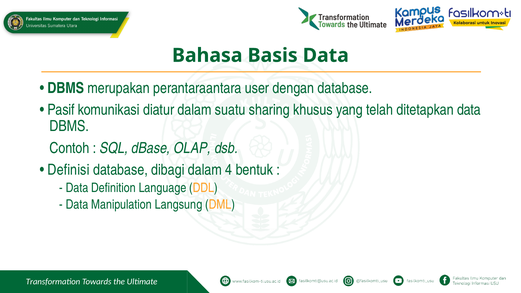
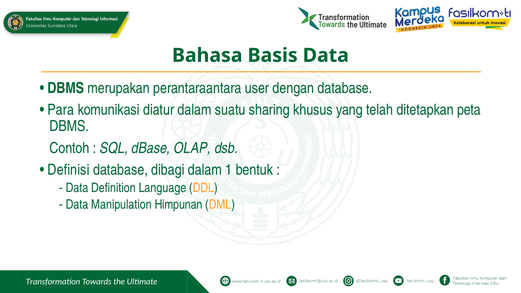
Pasif: Pasif -> Para
ditetapkan data: data -> peta
4: 4 -> 1
Langsung: Langsung -> Himpunan
